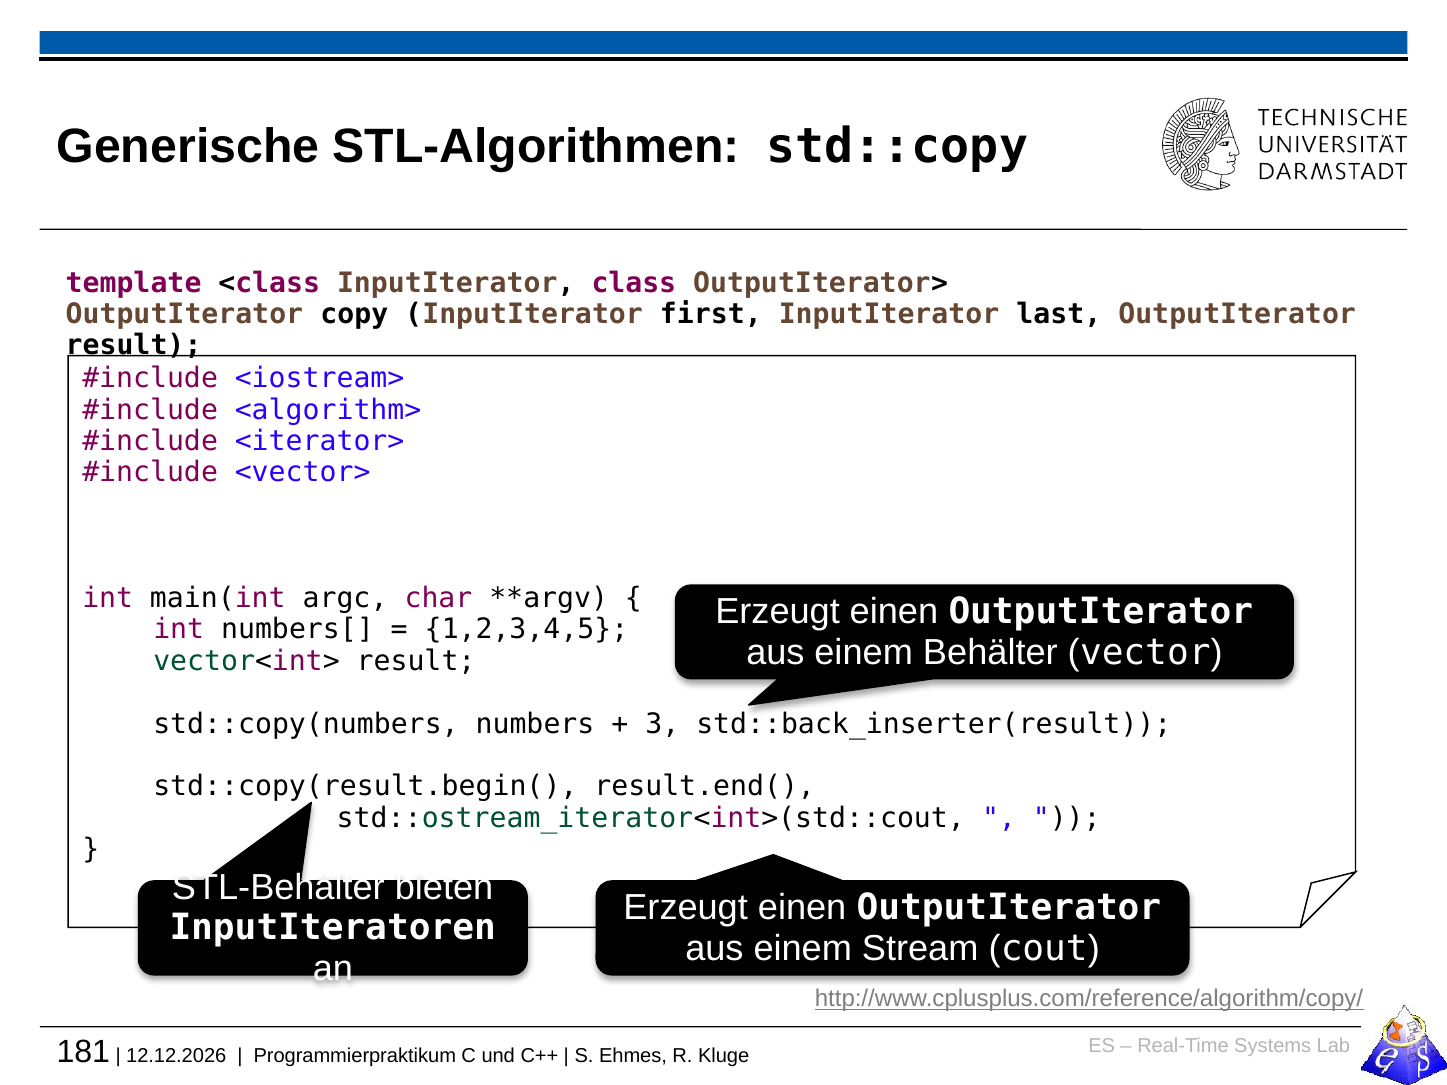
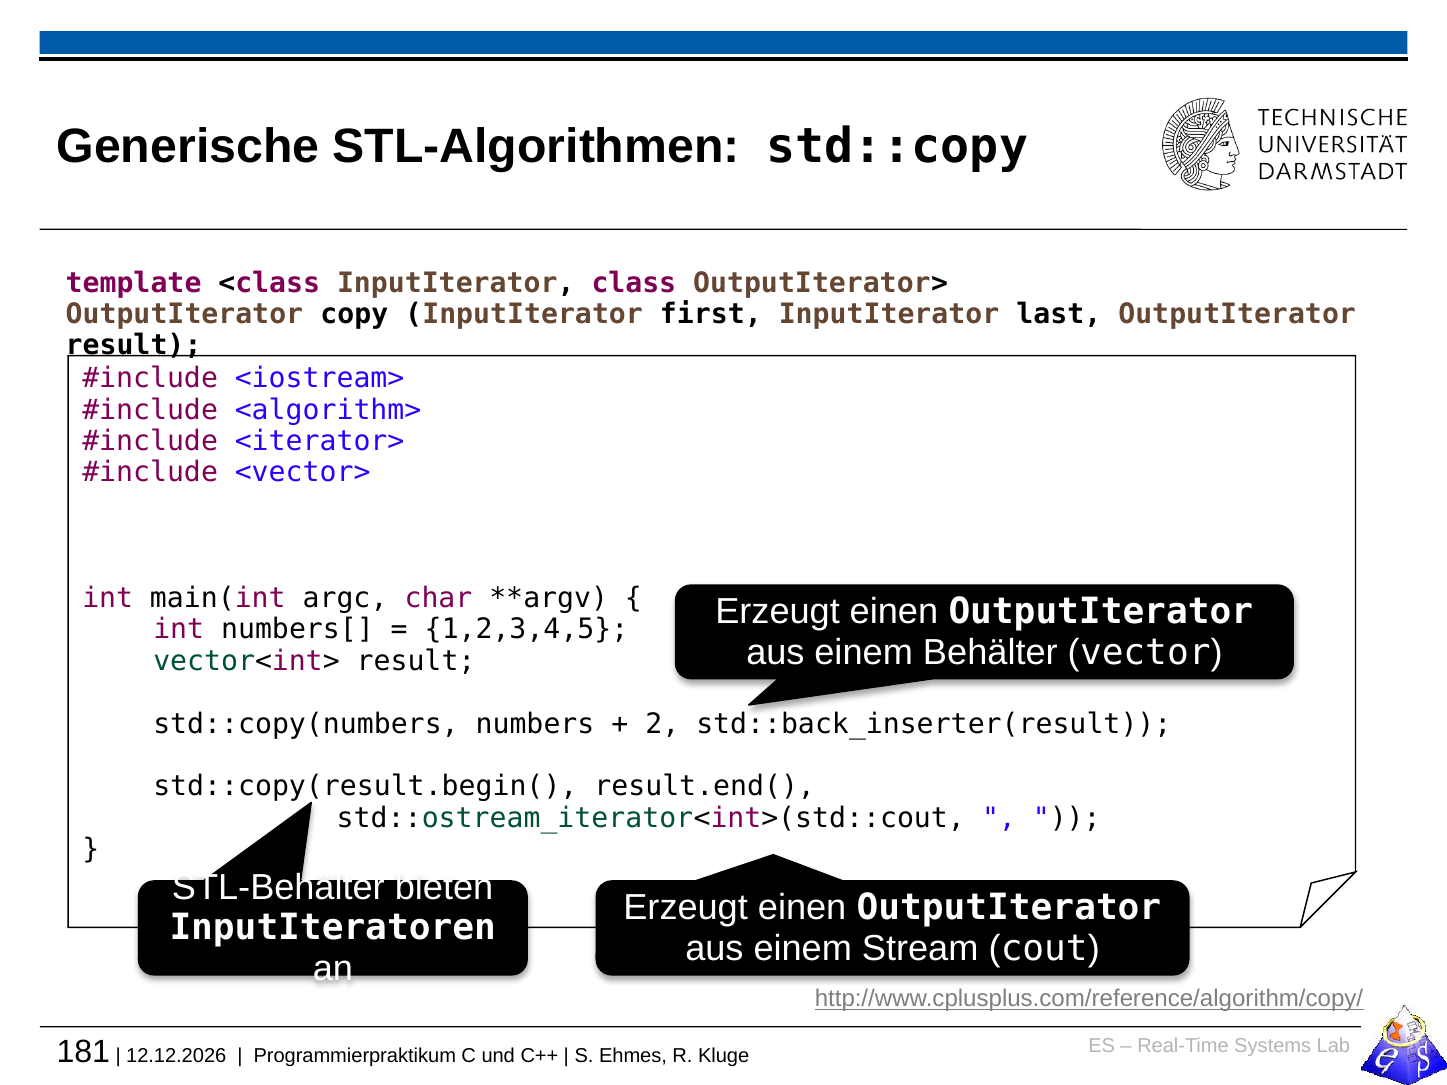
3: 3 -> 2
